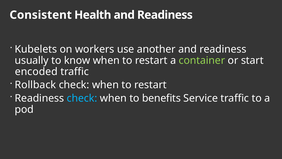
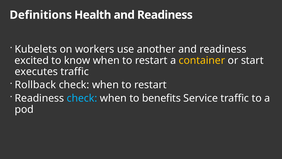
Consistent: Consistent -> Definitions
usually: usually -> excited
container colour: light green -> yellow
encoded: encoded -> executes
